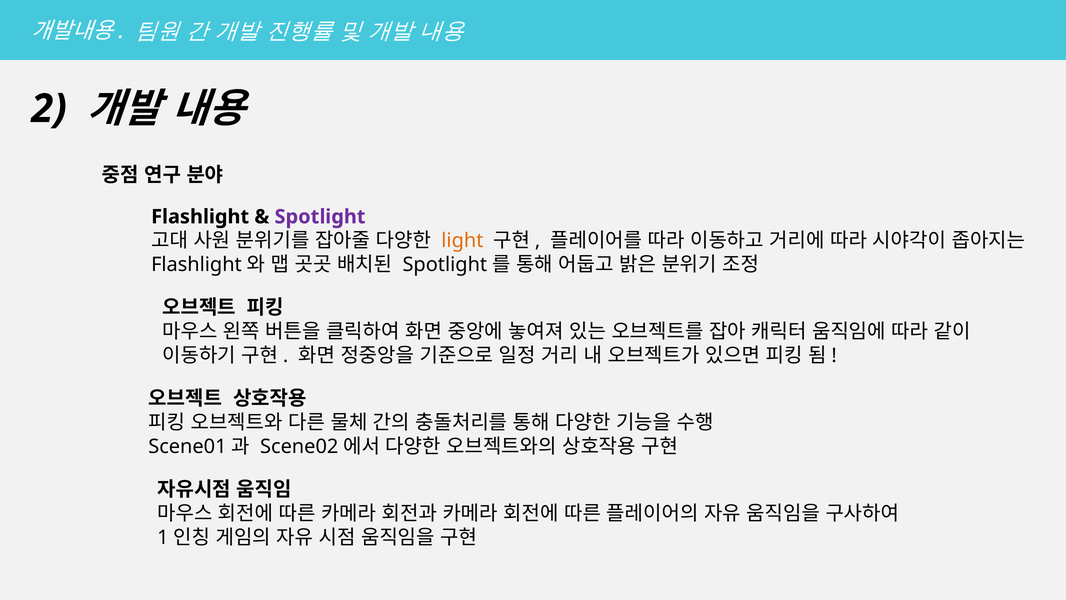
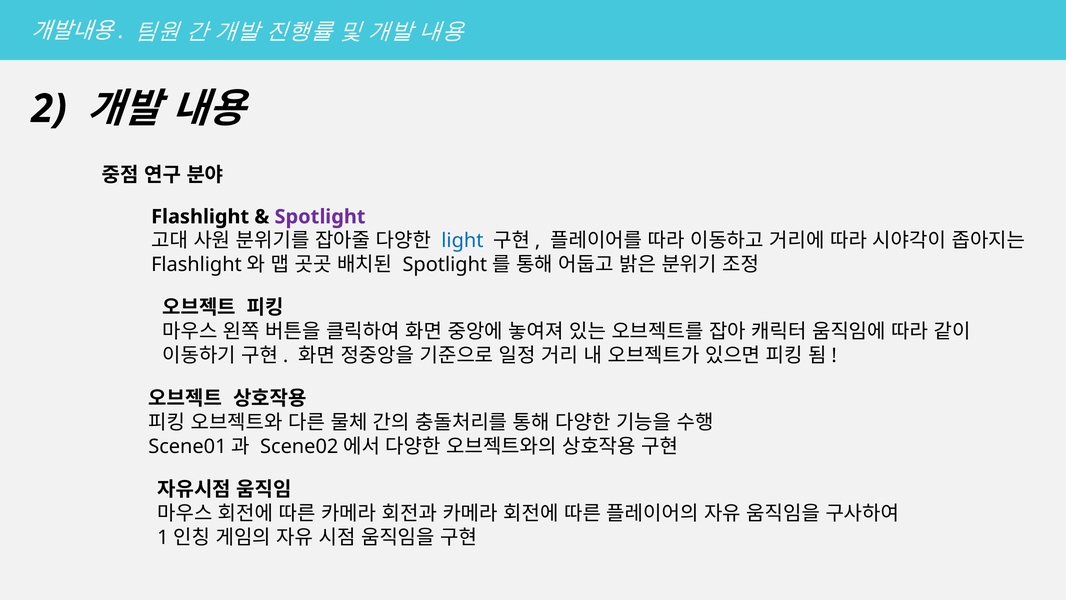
light colour: orange -> blue
